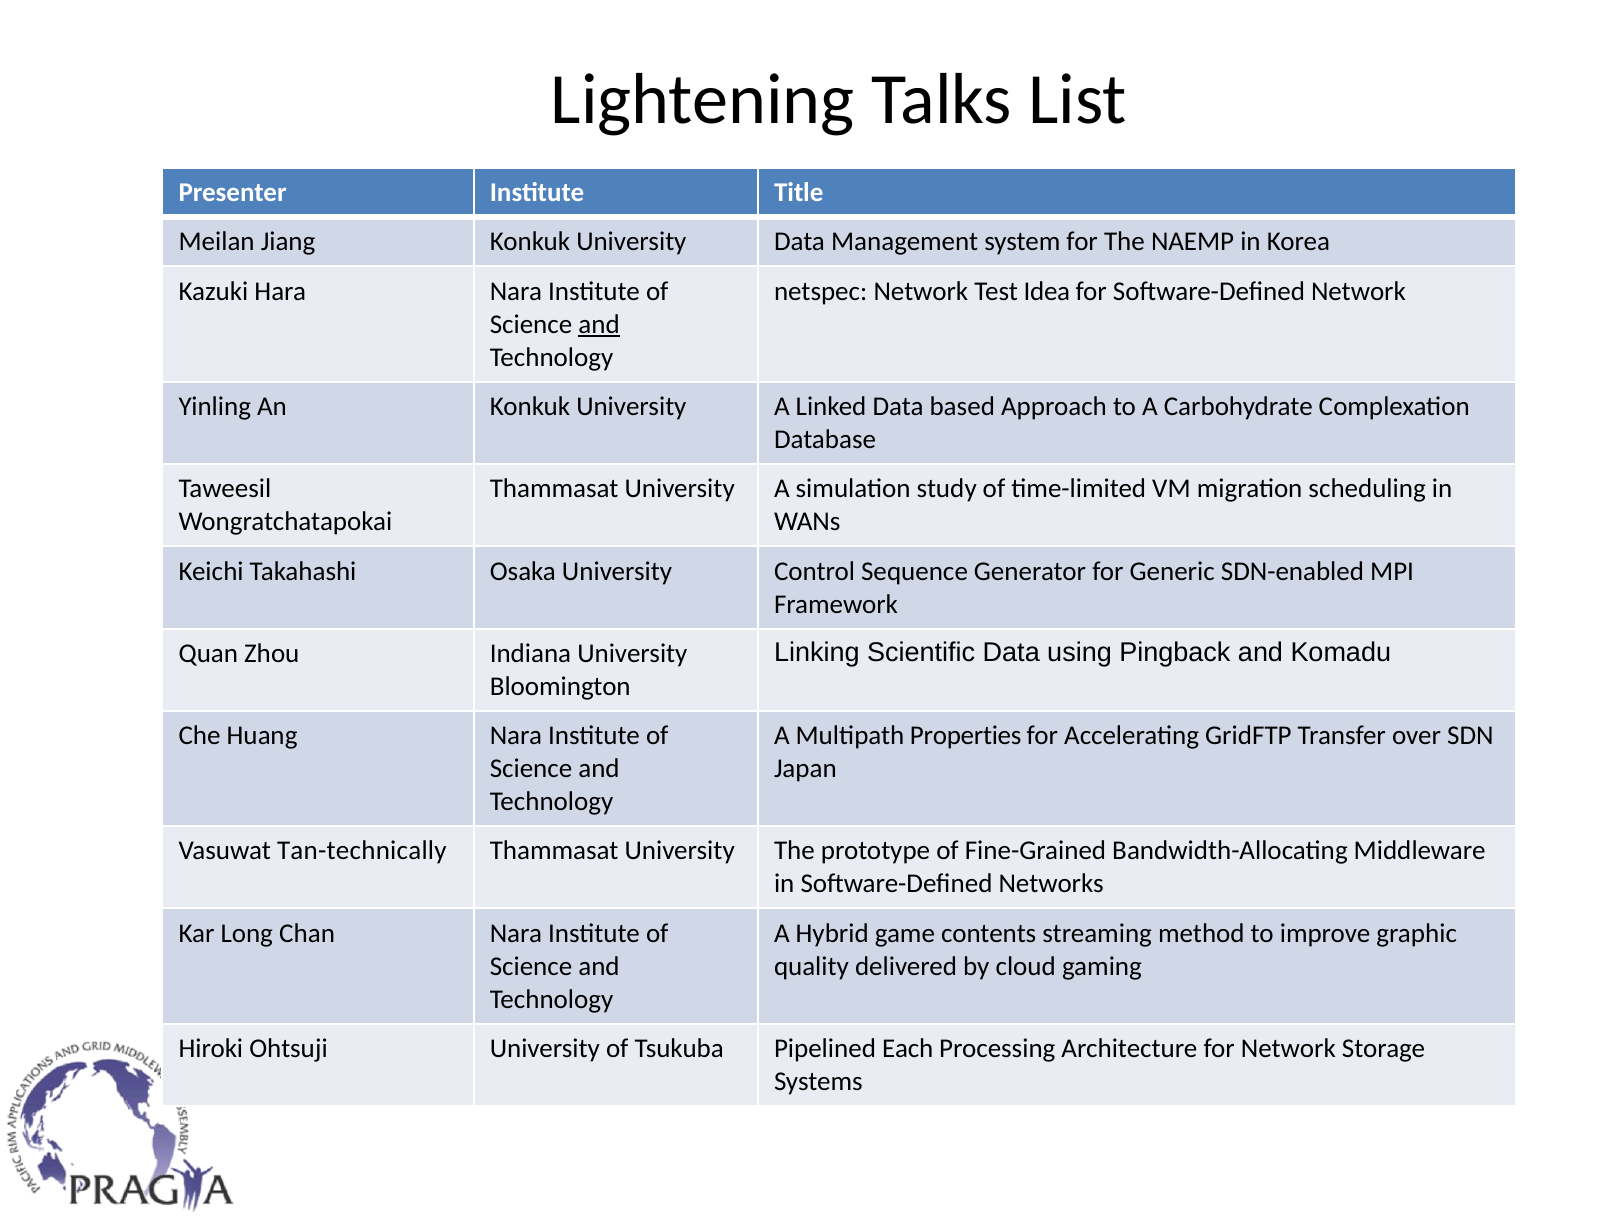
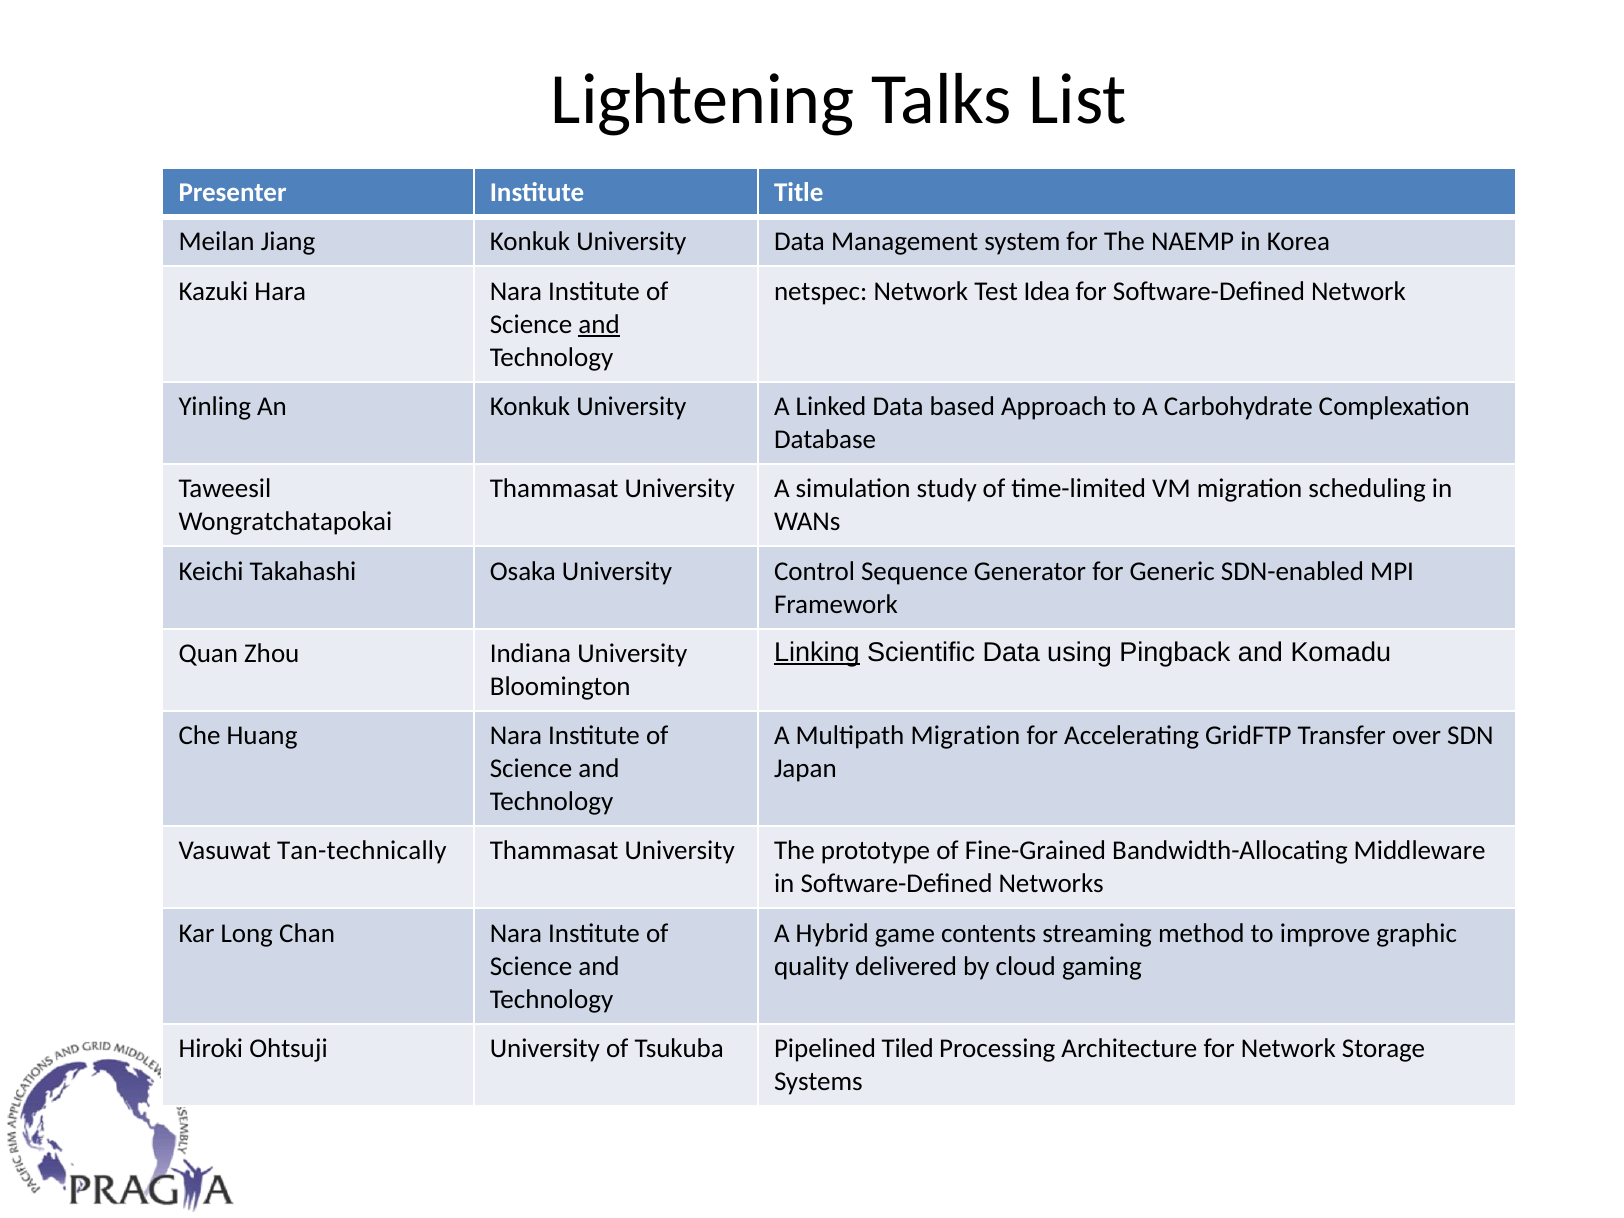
Linking underline: none -> present
Multipath Properties: Properties -> Migration
Each: Each -> Tiled
